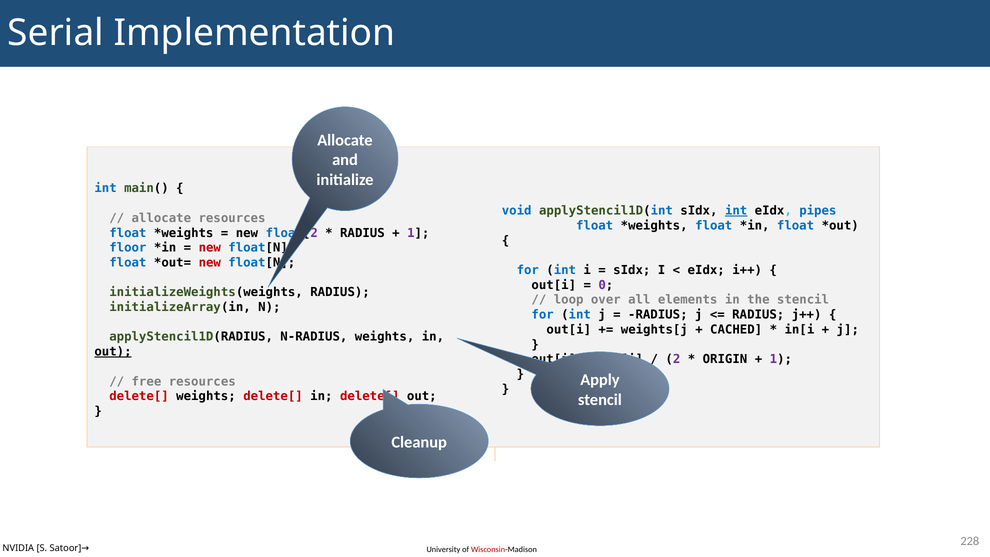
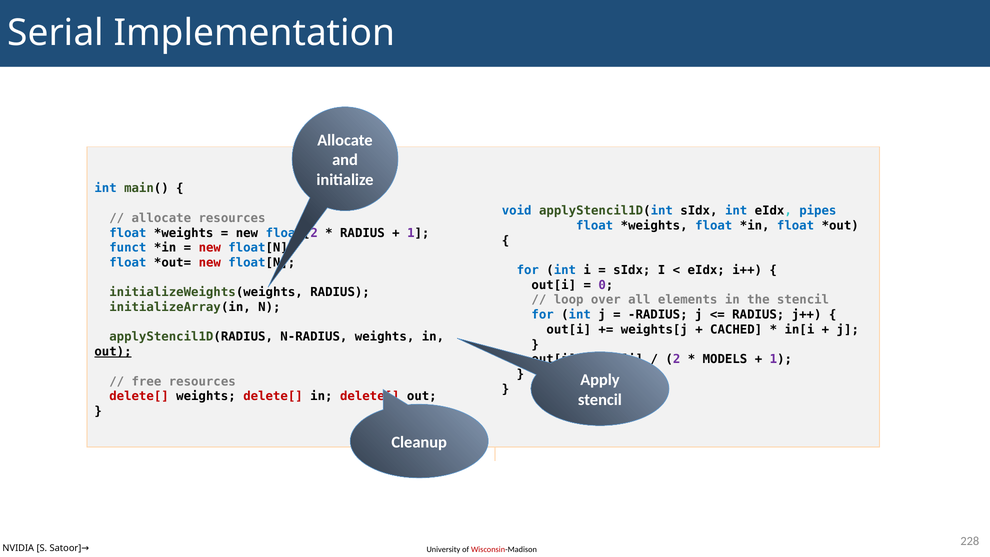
int at (736, 211) underline: present -> none
floor: floor -> funct
ORIGIN: ORIGIN -> MODELS
